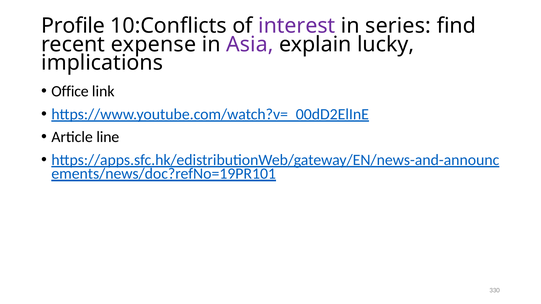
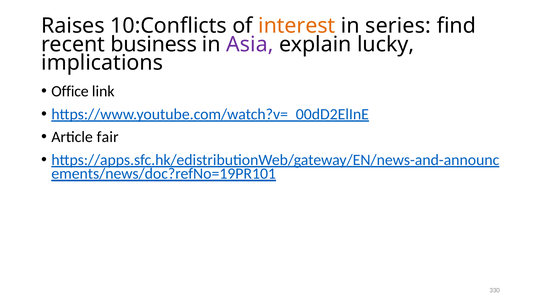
Profile: Profile -> Raises
interest colour: purple -> orange
expense: expense -> business
line: line -> fair
